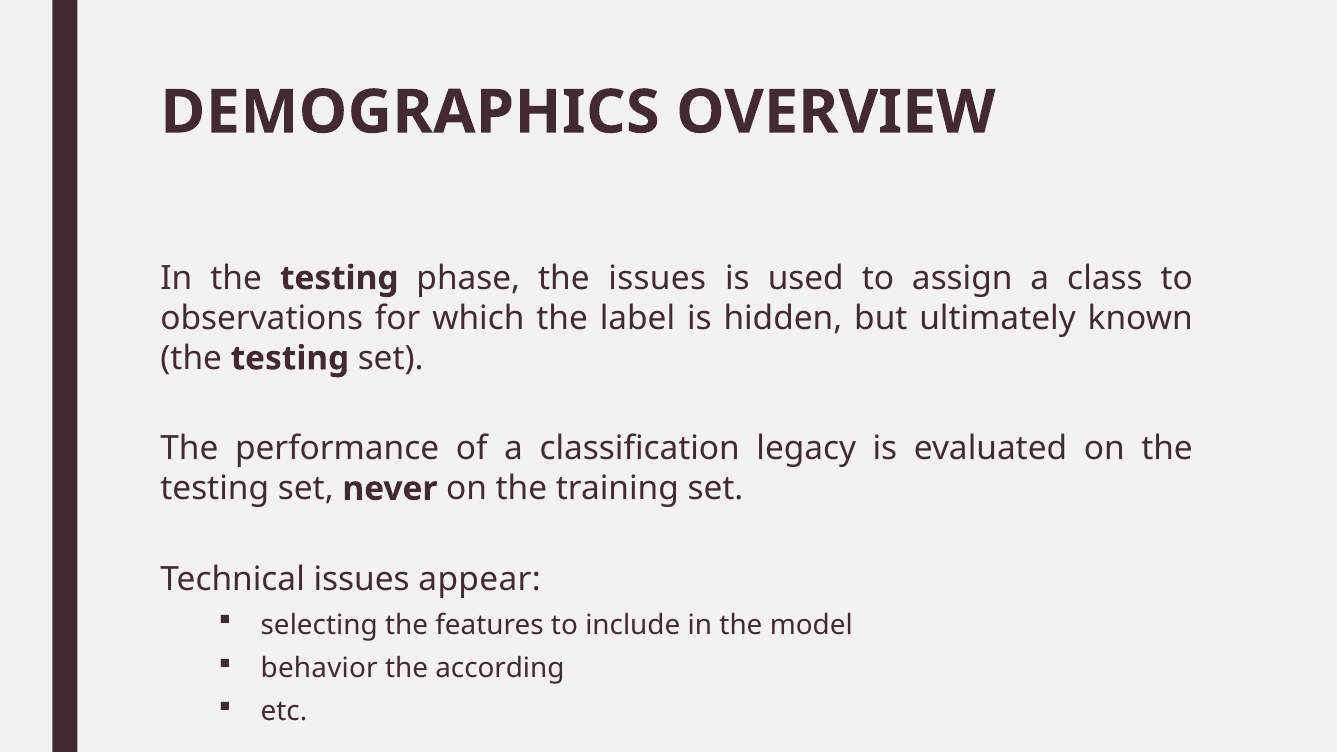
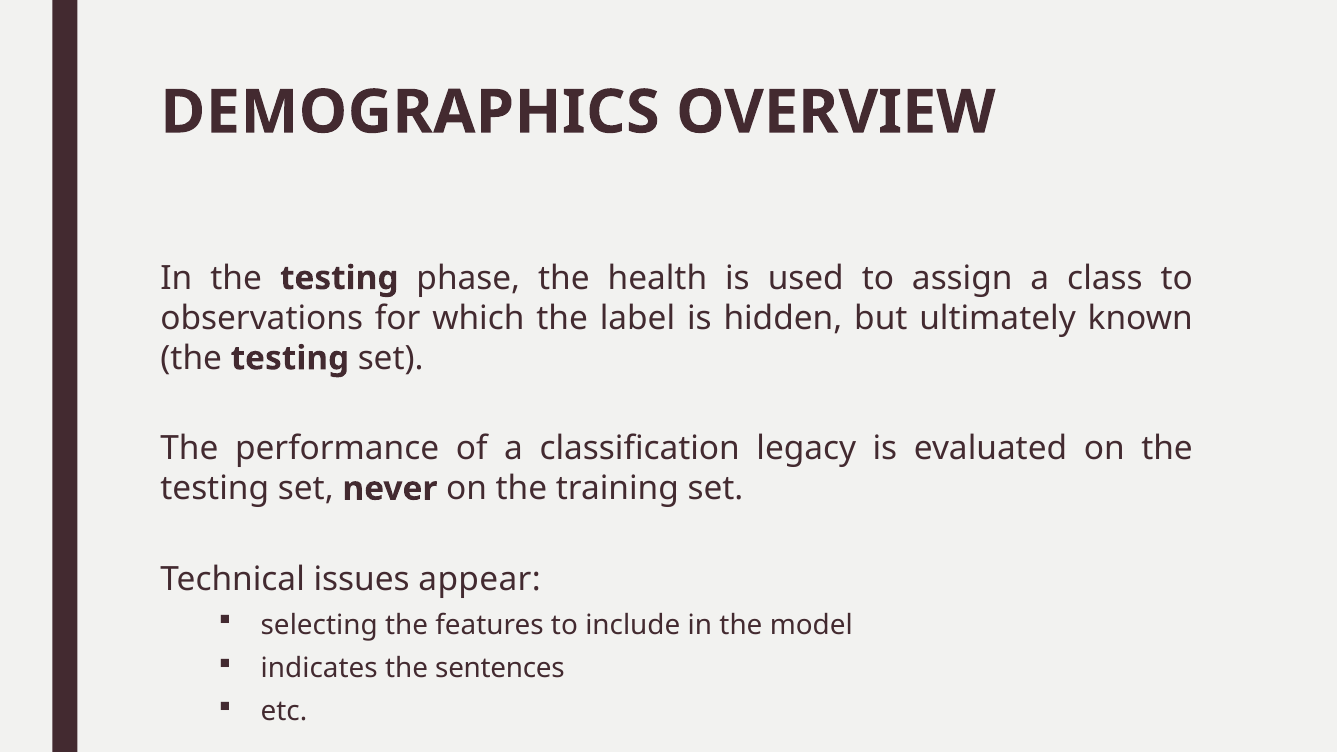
the issues: issues -> health
behavior: behavior -> indicates
according: according -> sentences
